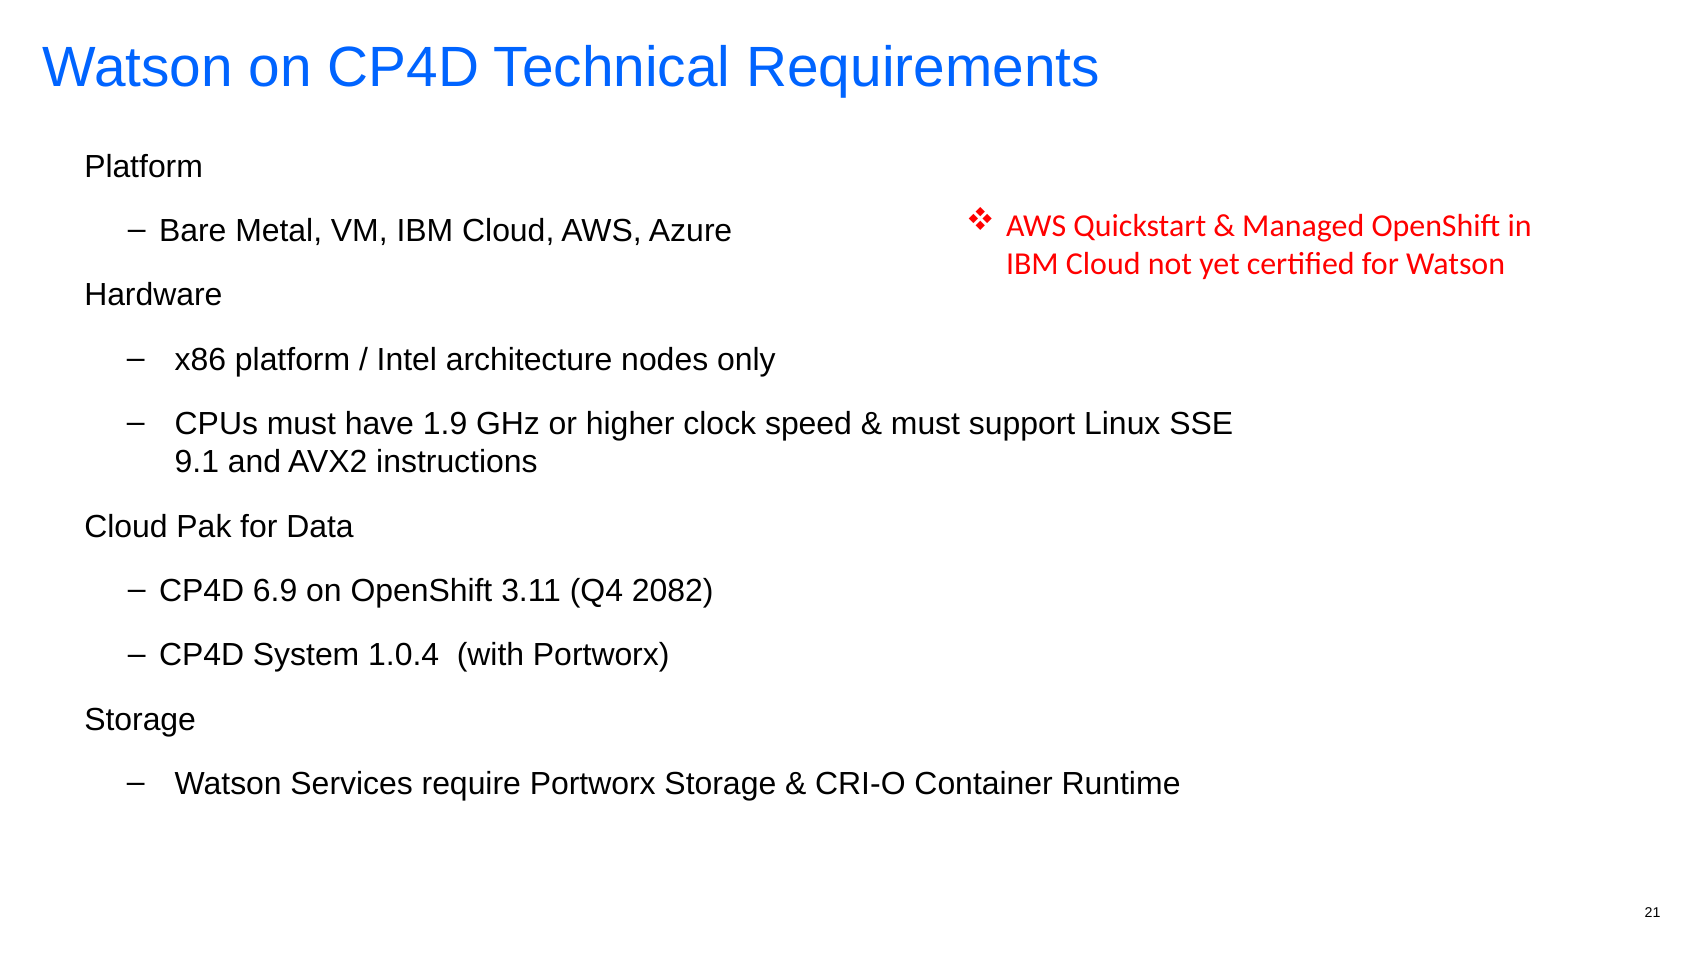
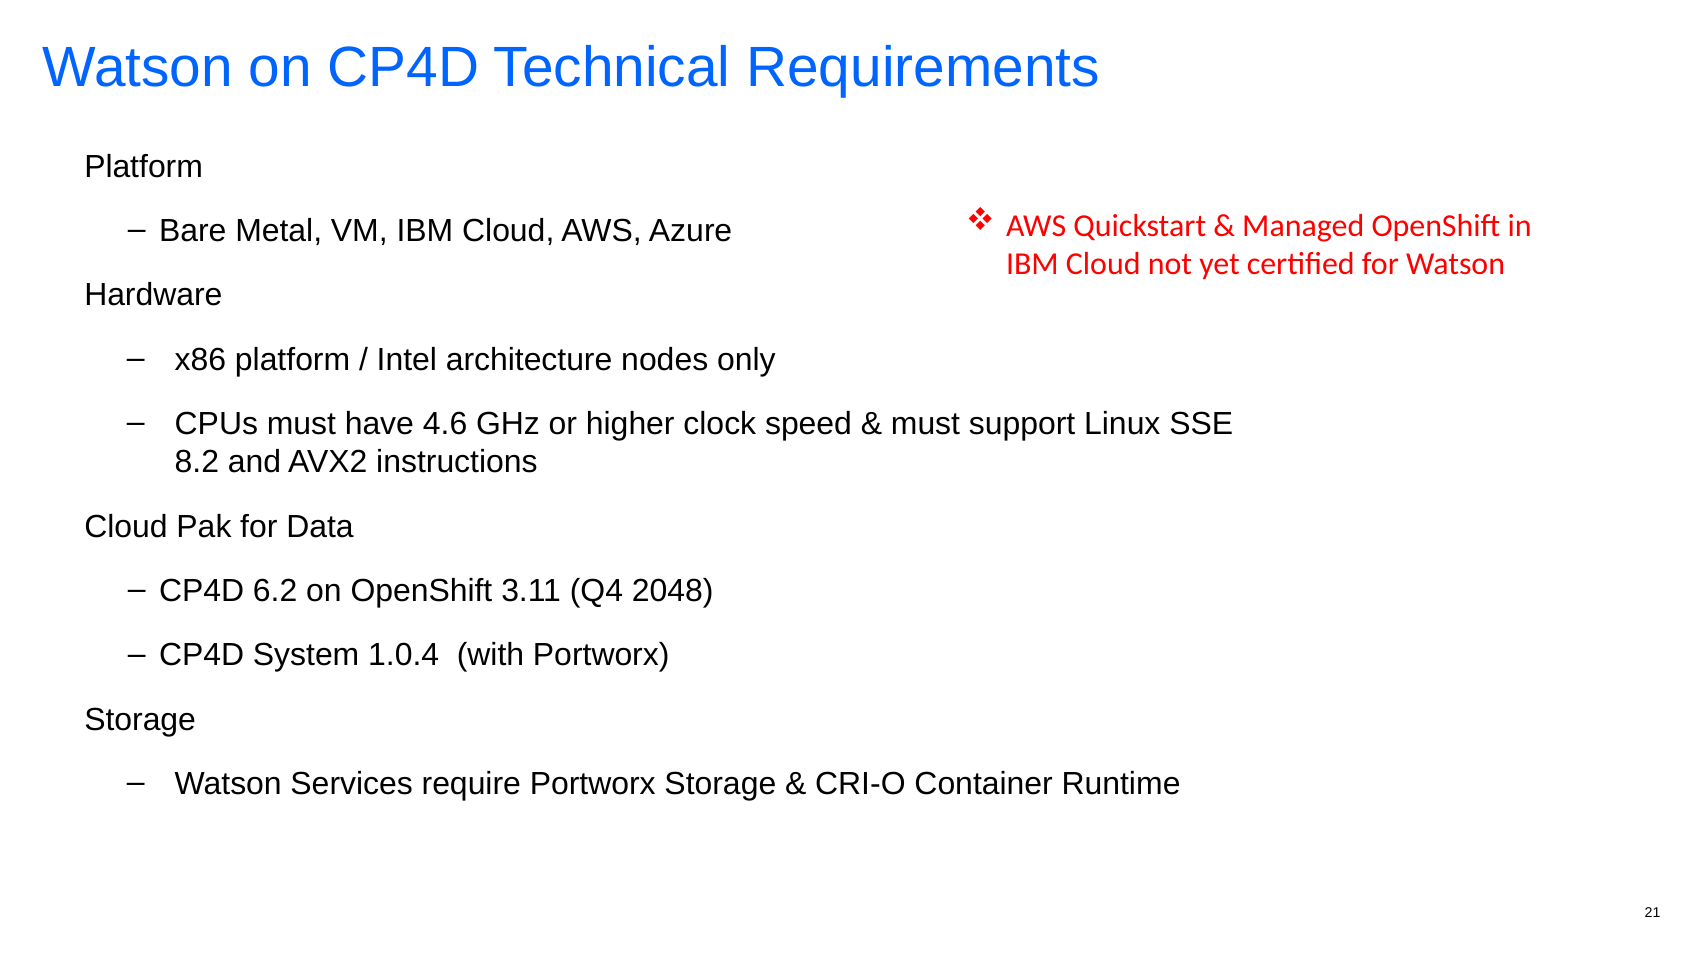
1.9: 1.9 -> 4.6
9.1: 9.1 -> 8.2
6.9: 6.9 -> 6.2
2082: 2082 -> 2048
